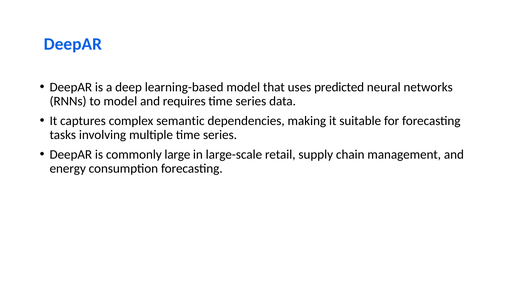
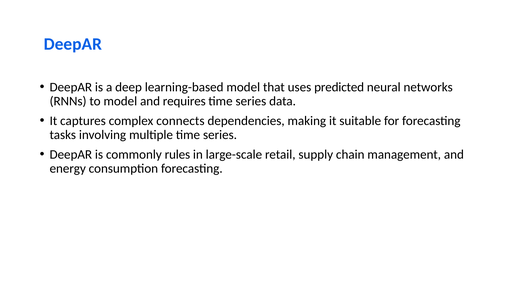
semantic: semantic -> connects
large: large -> rules
